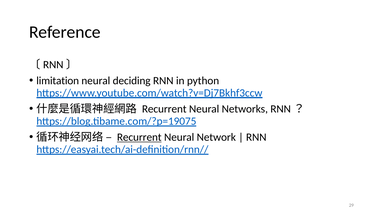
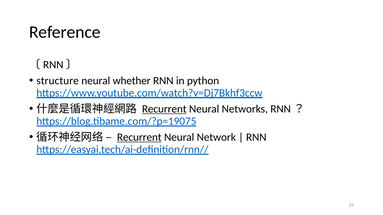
limitation: limitation -> structure
deciding: deciding -> whether
Recurrent at (164, 109) underline: none -> present
